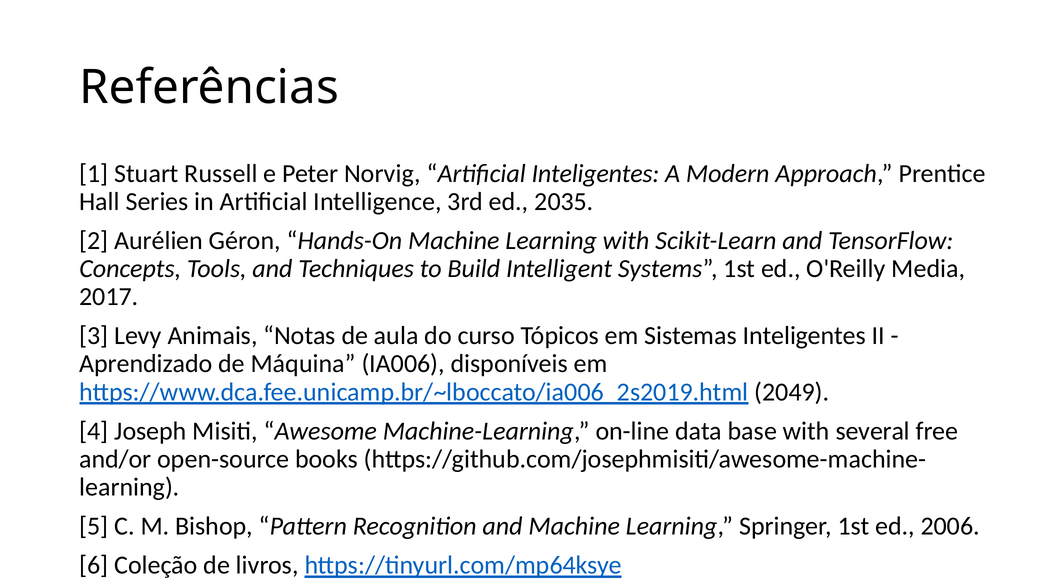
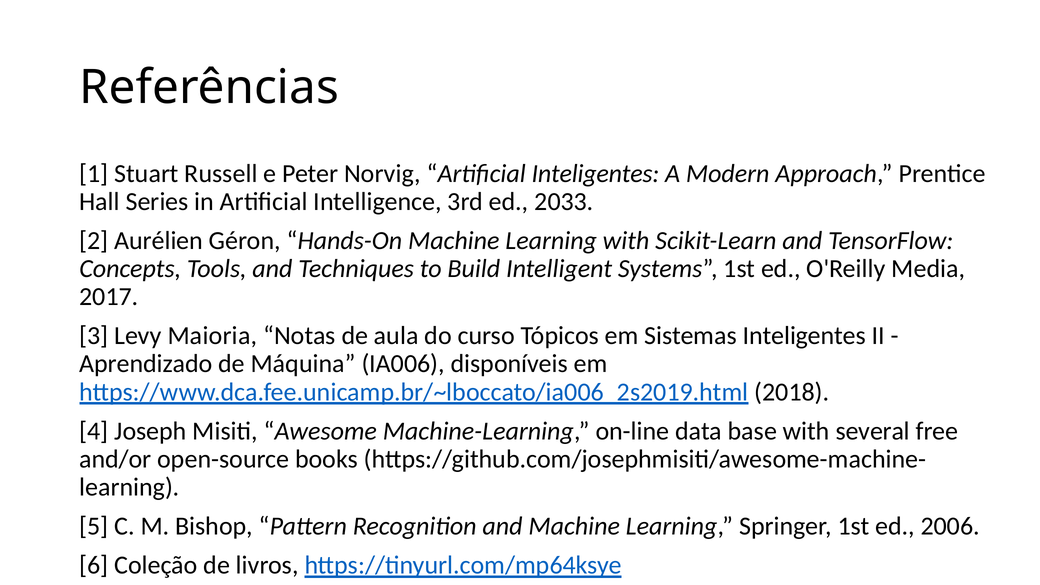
2035: 2035 -> 2033
Animais: Animais -> Maioria
2049: 2049 -> 2018
